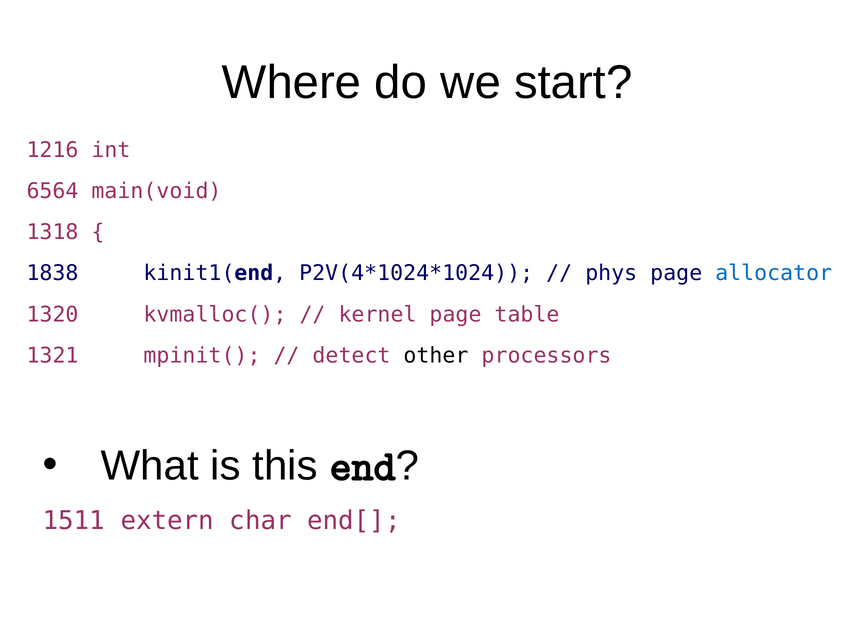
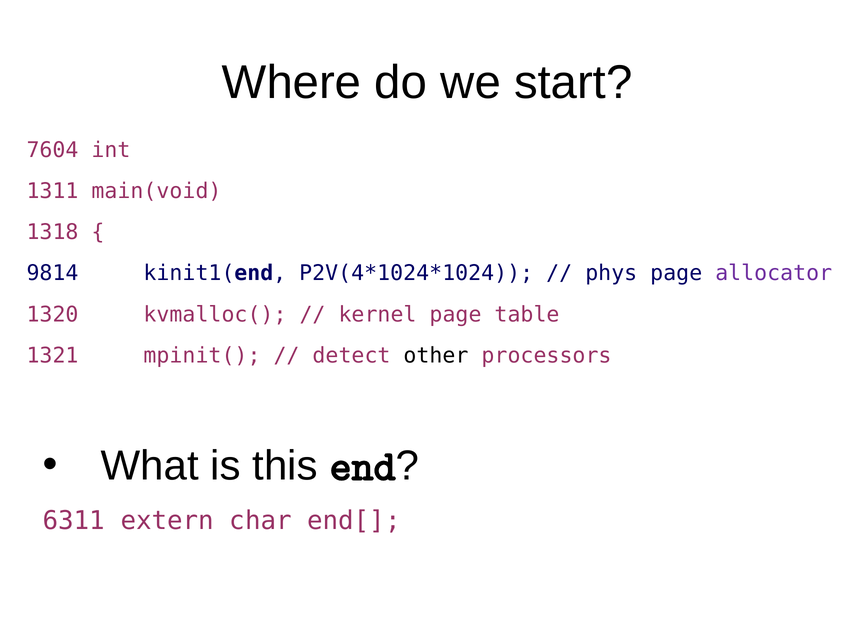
1216: 1216 -> 7604
6564: 6564 -> 1311
1838: 1838 -> 9814
allocator colour: blue -> purple
1511: 1511 -> 6311
